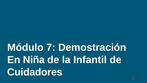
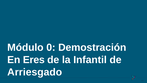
7: 7 -> 0
Niña: Niña -> Eres
Cuidadores: Cuidadores -> Arriesgado
